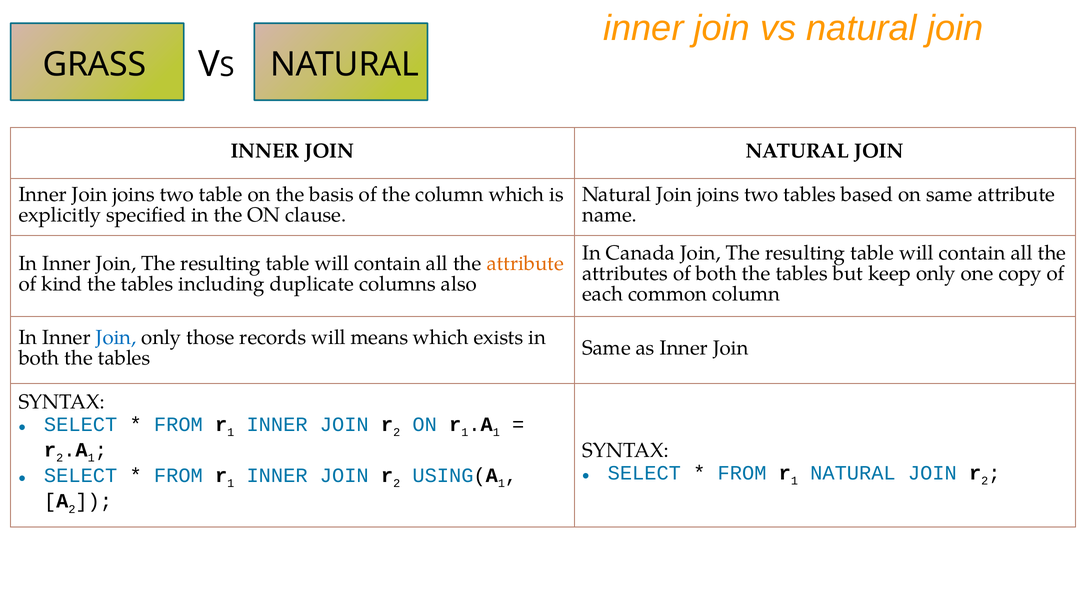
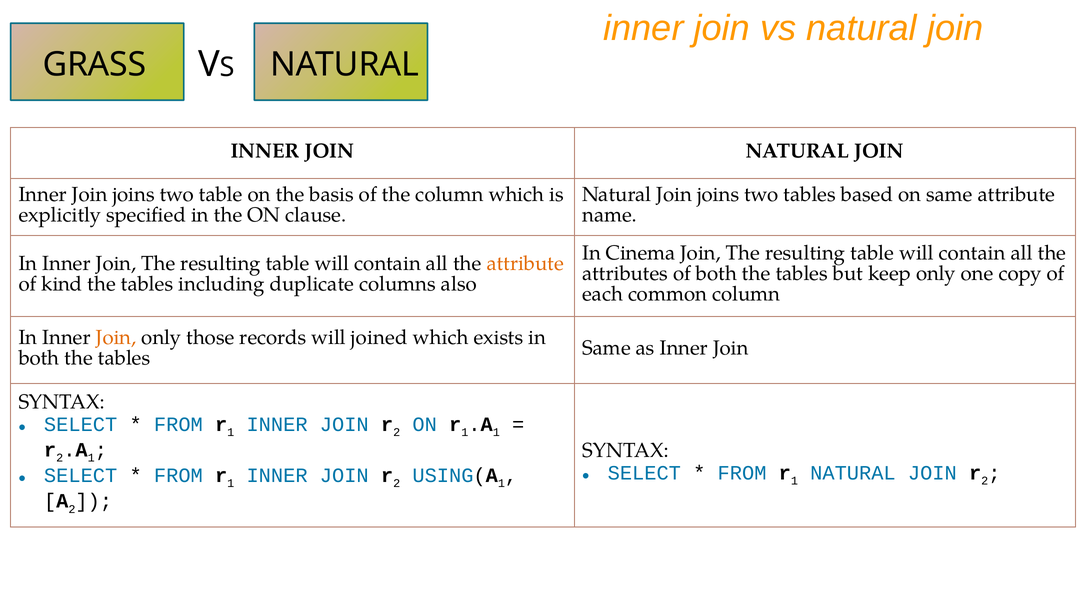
Canada: Canada -> Cinema
Join at (116, 338) colour: blue -> orange
means: means -> joined
